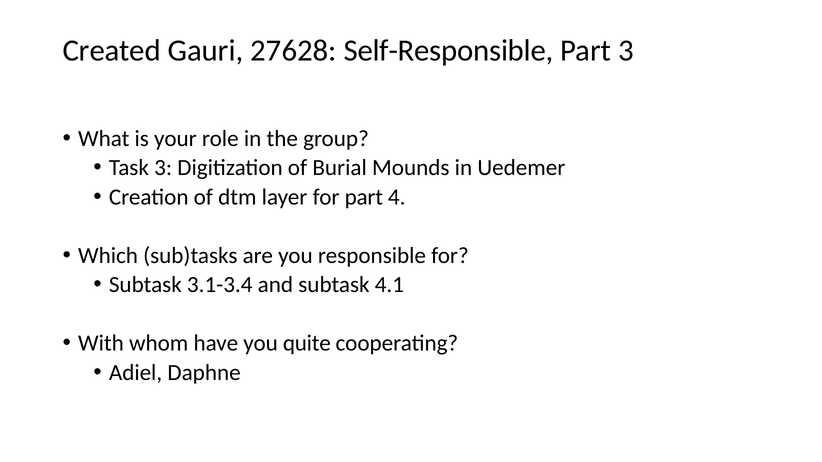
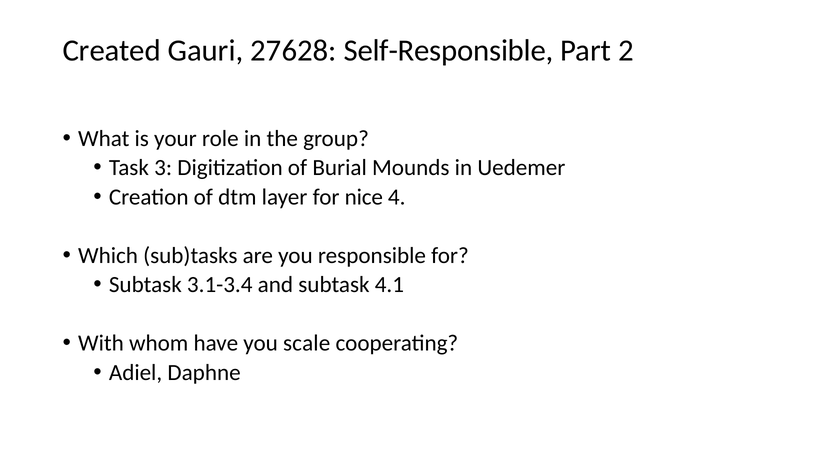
Part 3: 3 -> 2
for part: part -> nice
quite: quite -> scale
